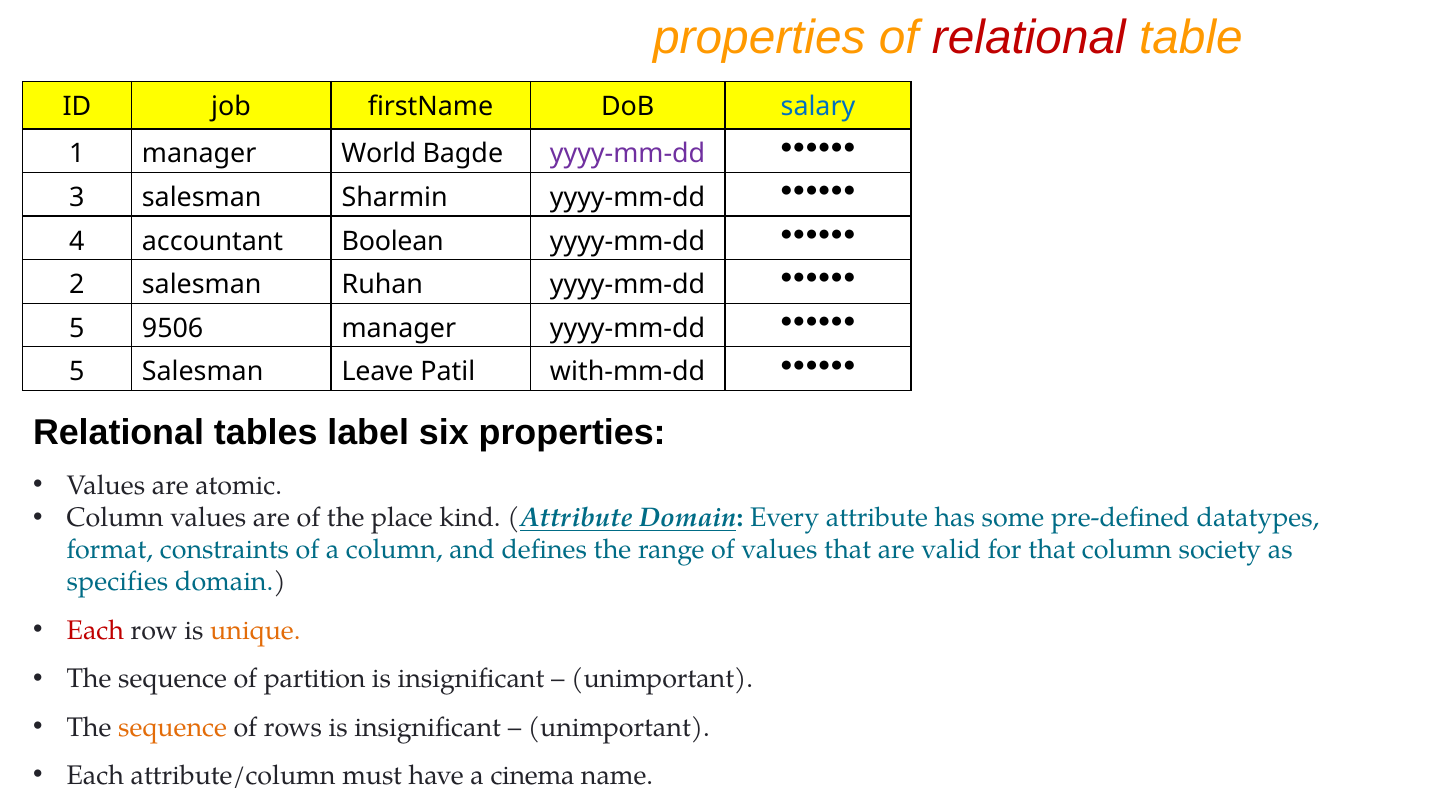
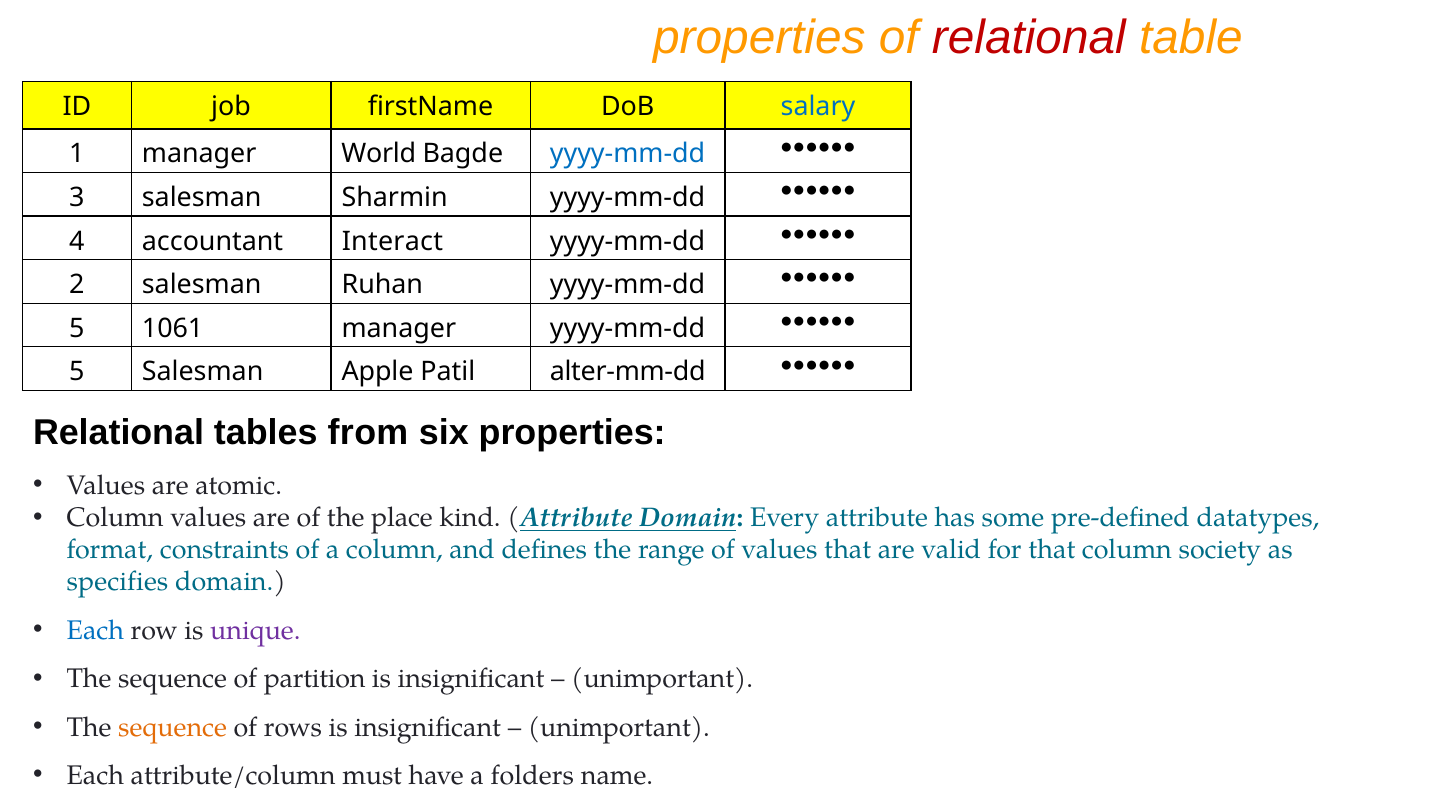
yyyy-mm-dd at (628, 154) colour: purple -> blue
Boolean: Boolean -> Interact
9506: 9506 -> 1061
Leave: Leave -> Apple
with-mm-dd: with-mm-dd -> alter-mm-dd
label: label -> from
Each at (95, 631) colour: red -> blue
unique colour: orange -> purple
cinema: cinema -> folders
